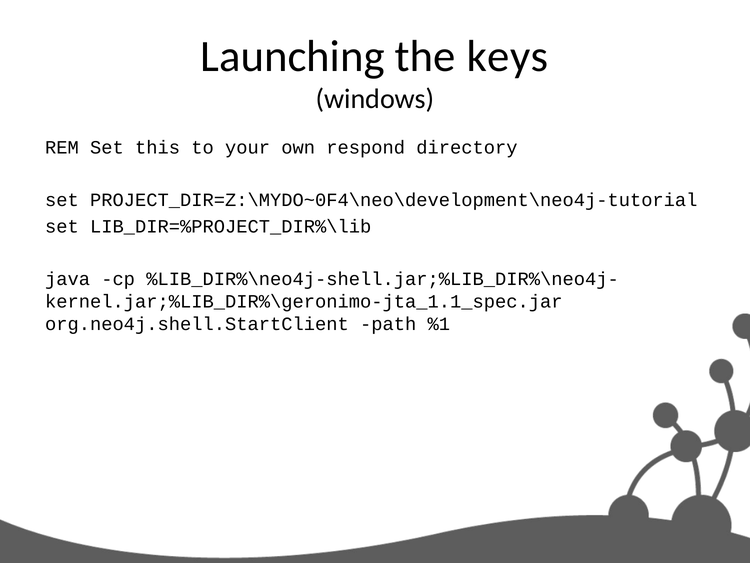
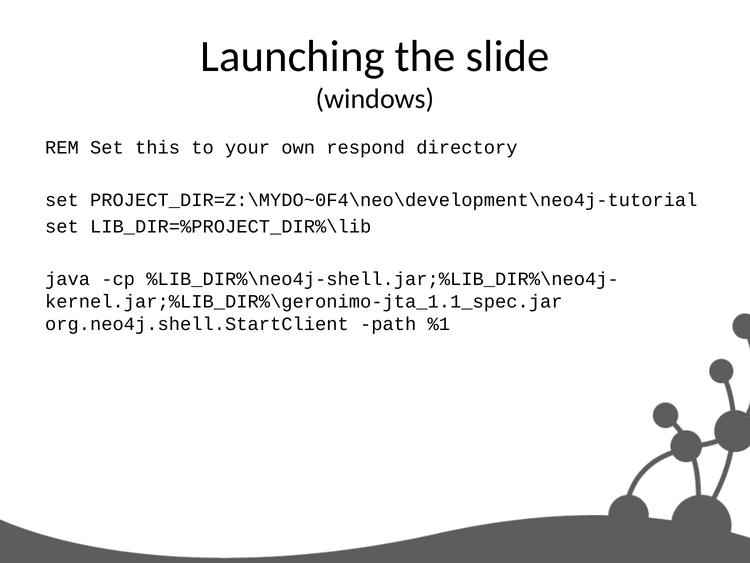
keys: keys -> slide
